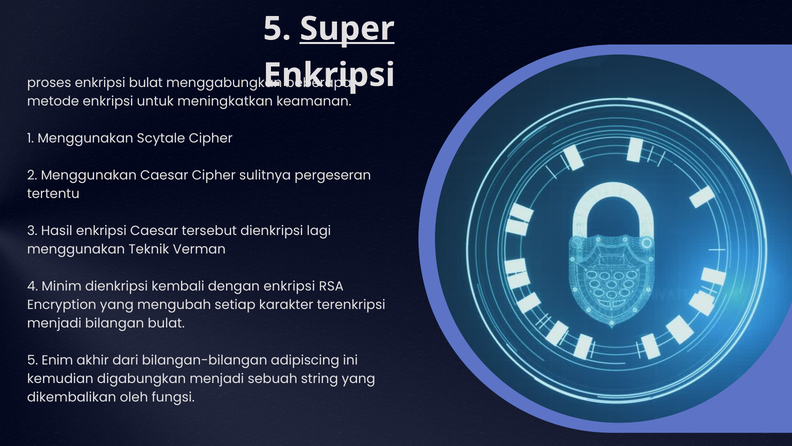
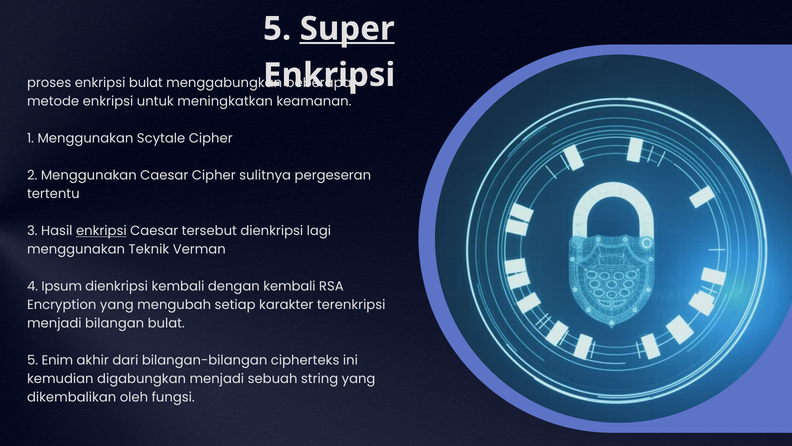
enkripsi at (101, 231) underline: none -> present
Minim: Minim -> Ipsum
dengan enkripsi: enkripsi -> kembali
adipiscing: adipiscing -> cipherteks
